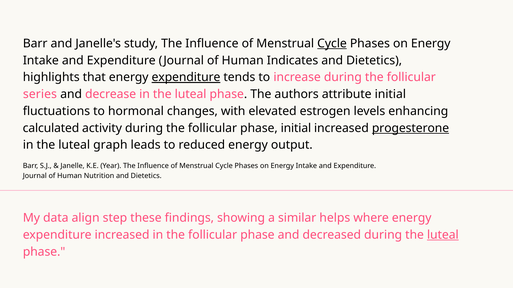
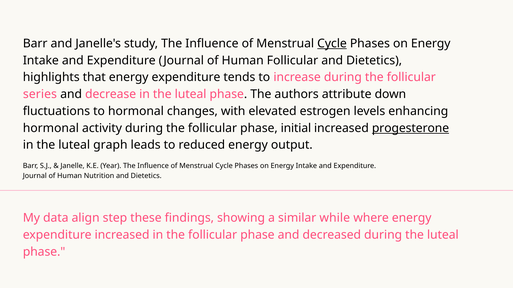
Human Indicates: Indicates -> Follicular
expenditure at (186, 77) underline: present -> none
attribute initial: initial -> down
calculated at (51, 128): calculated -> hormonal
helps: helps -> while
luteal at (443, 235) underline: present -> none
